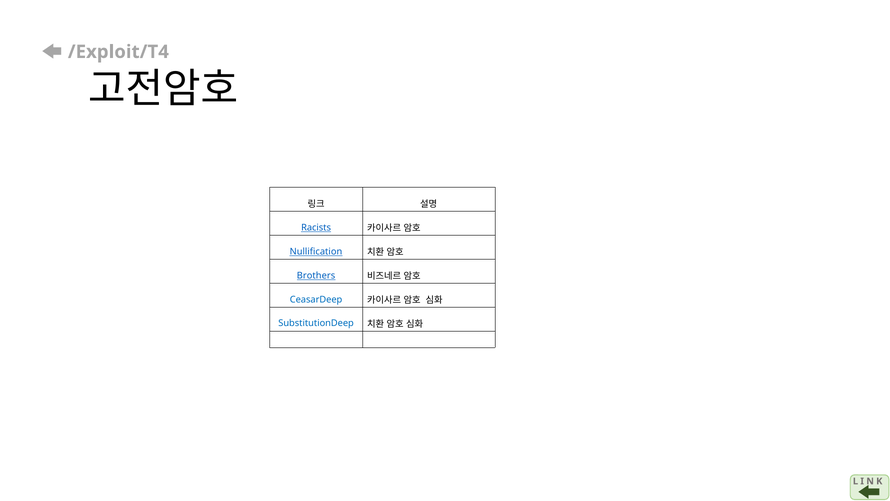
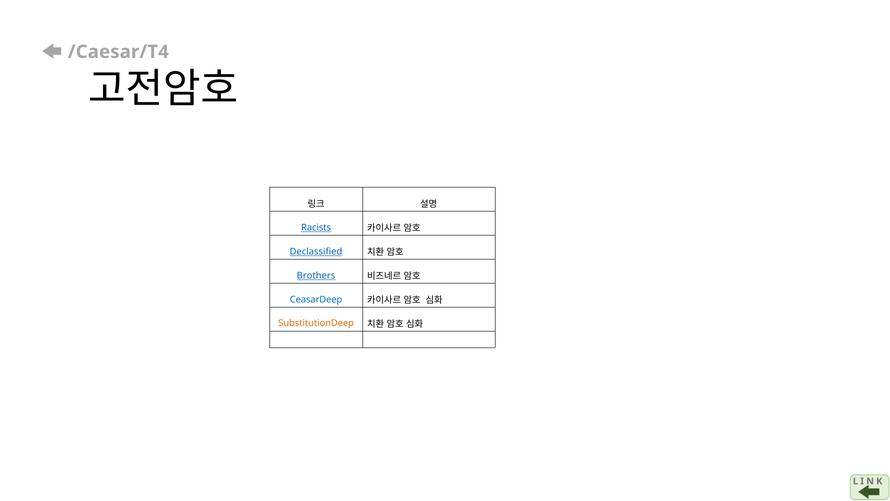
/Exploit/T4: /Exploit/T4 -> /Caesar/T4
Nullification: Nullification -> Declassified
SubstitutionDeep colour: blue -> orange
